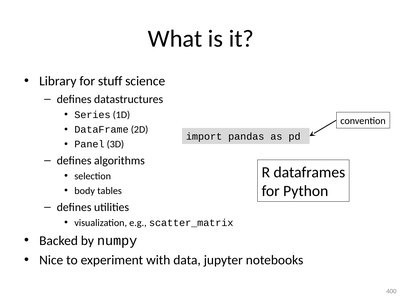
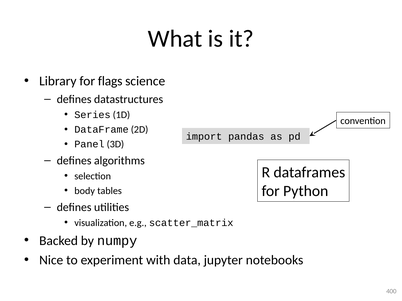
stuff: stuff -> flags
